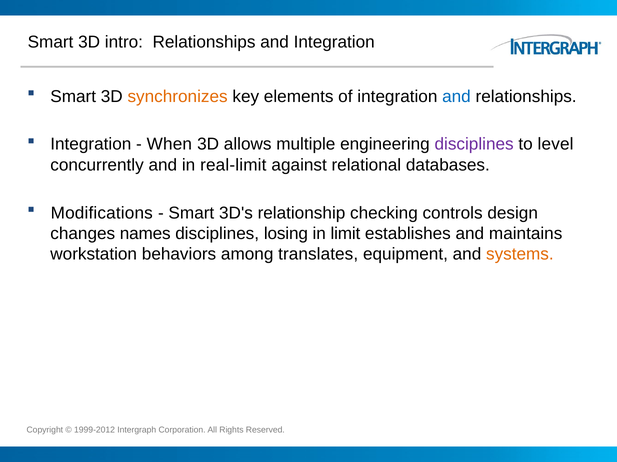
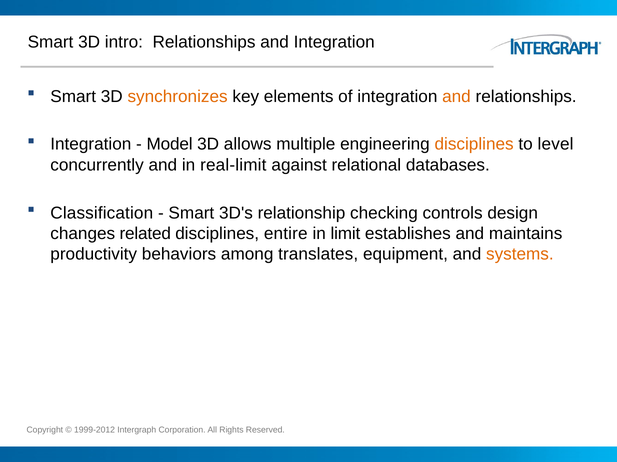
and at (456, 97) colour: blue -> orange
When: When -> Model
disciplines at (474, 145) colour: purple -> orange
Modifications: Modifications -> Classification
names: names -> related
losing: losing -> entire
workstation: workstation -> productivity
